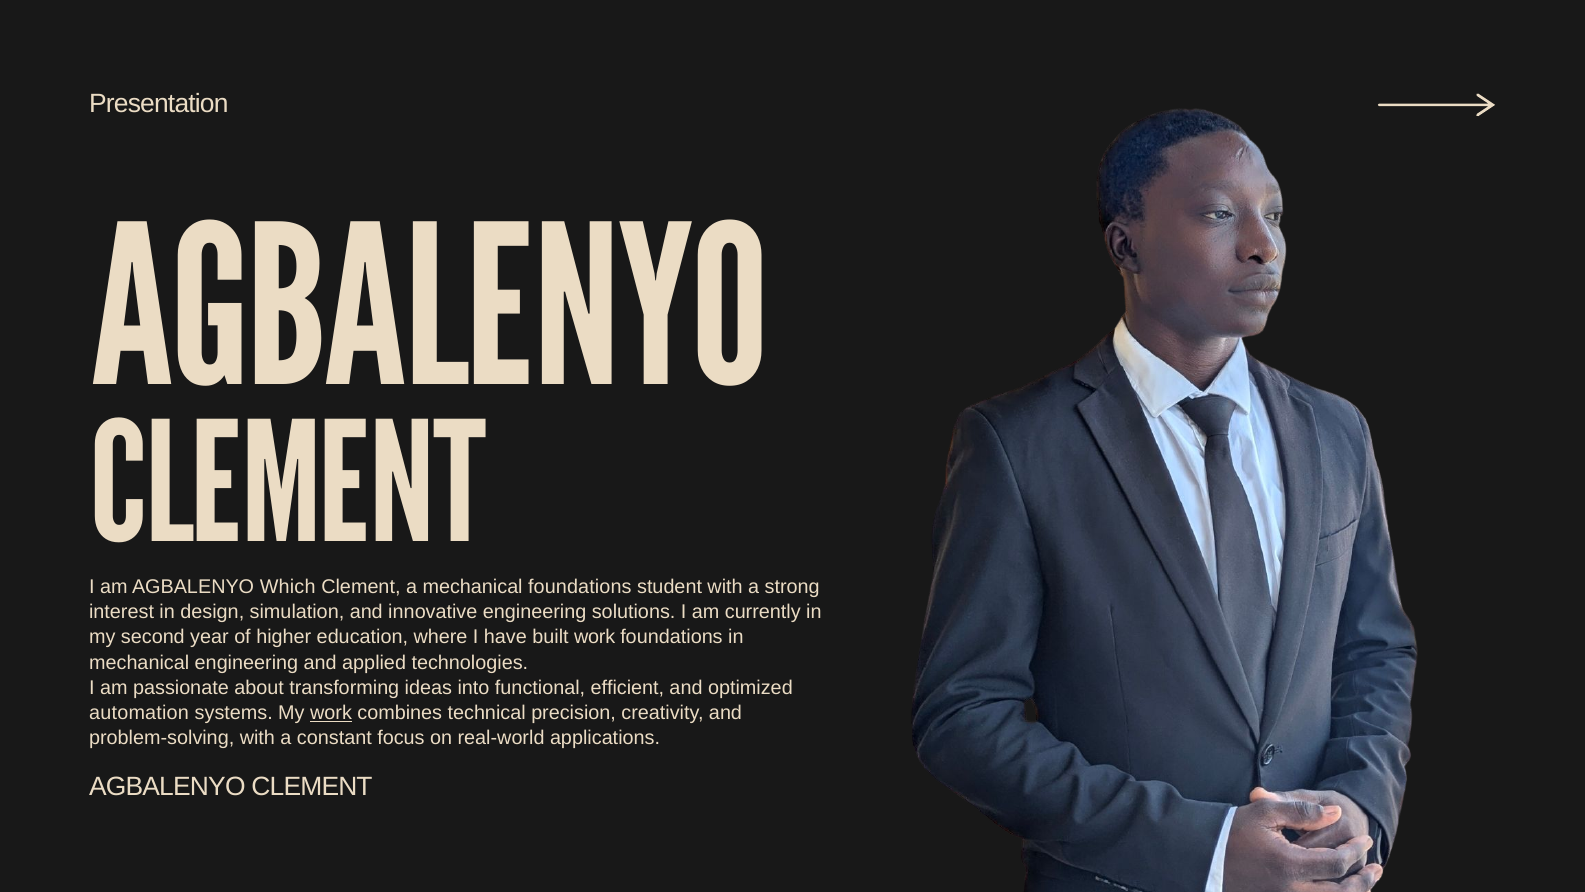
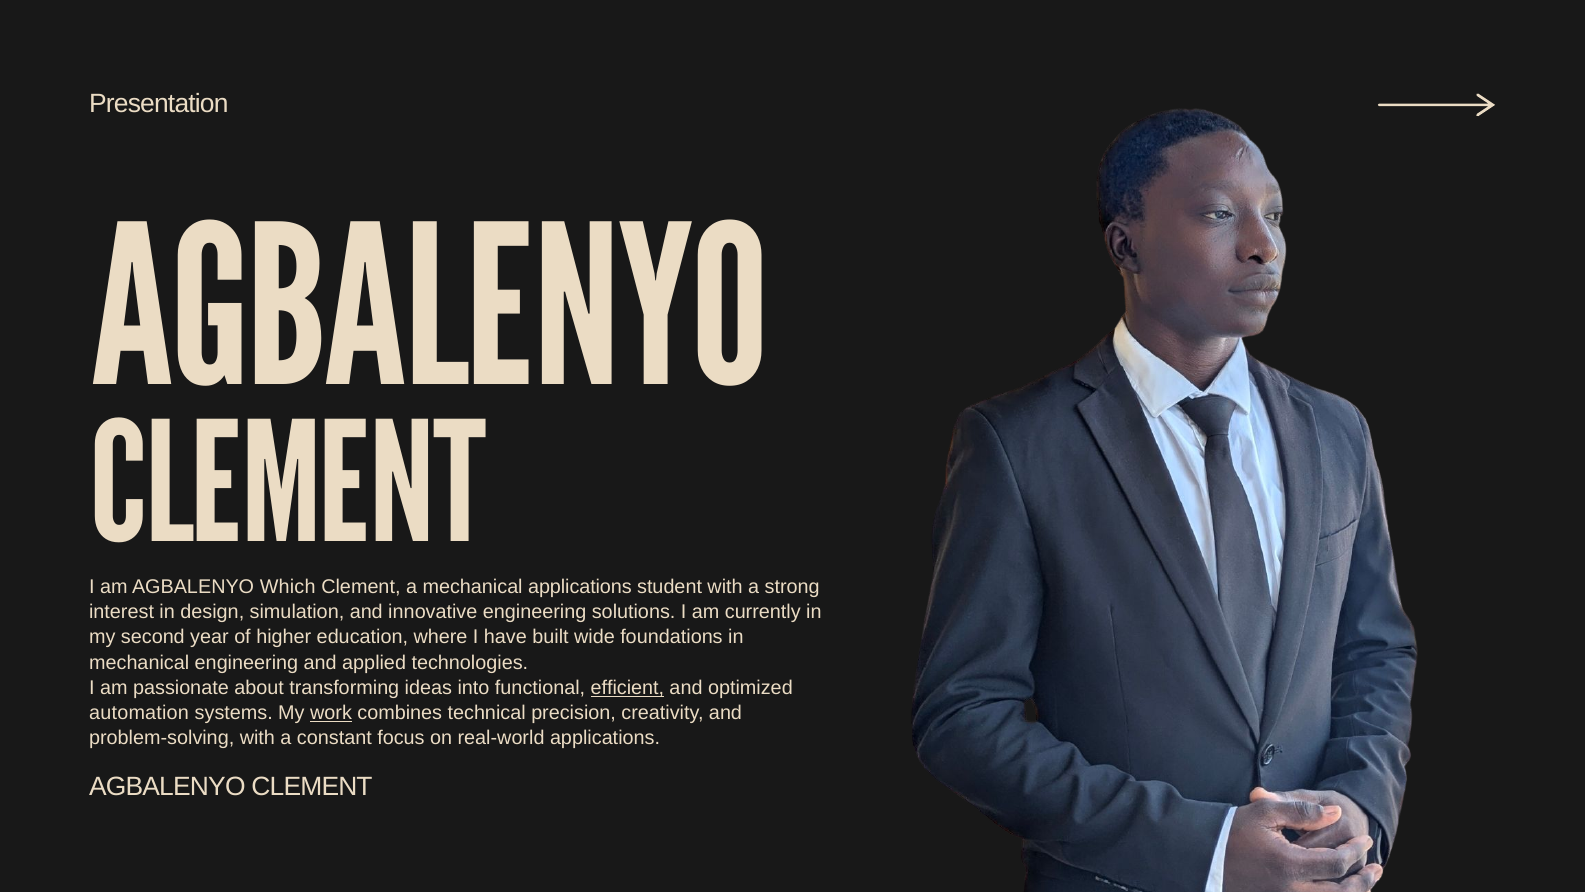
mechanical foundations: foundations -> applications
built work: work -> wide
efficient underline: none -> present
